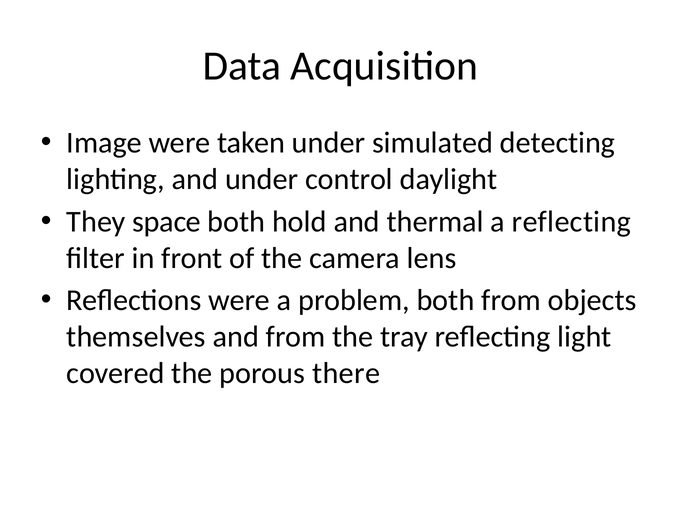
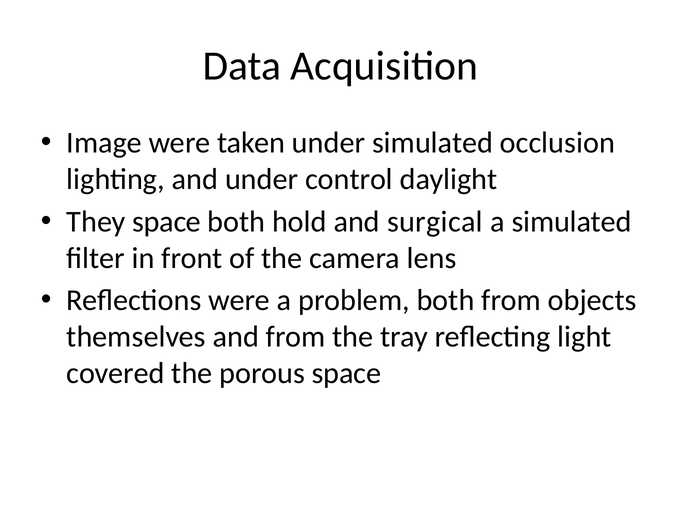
detecting: detecting -> occlusion
thermal: thermal -> surgical
a reflecting: reflecting -> simulated
porous there: there -> space
